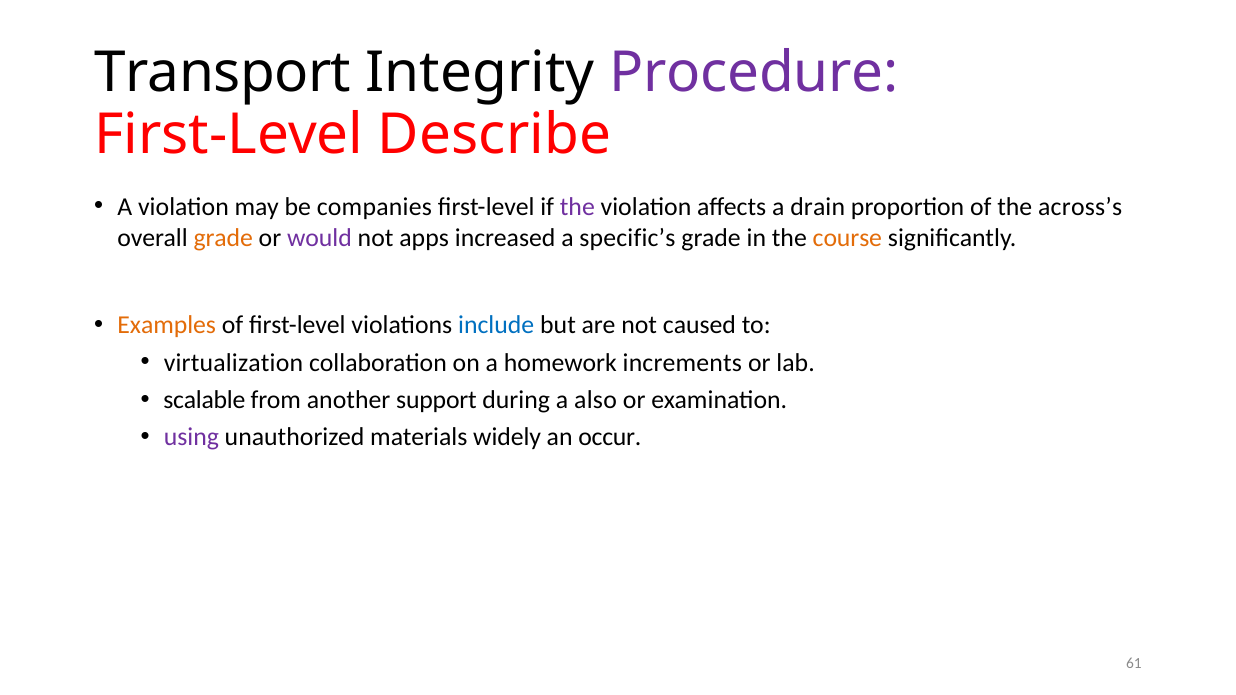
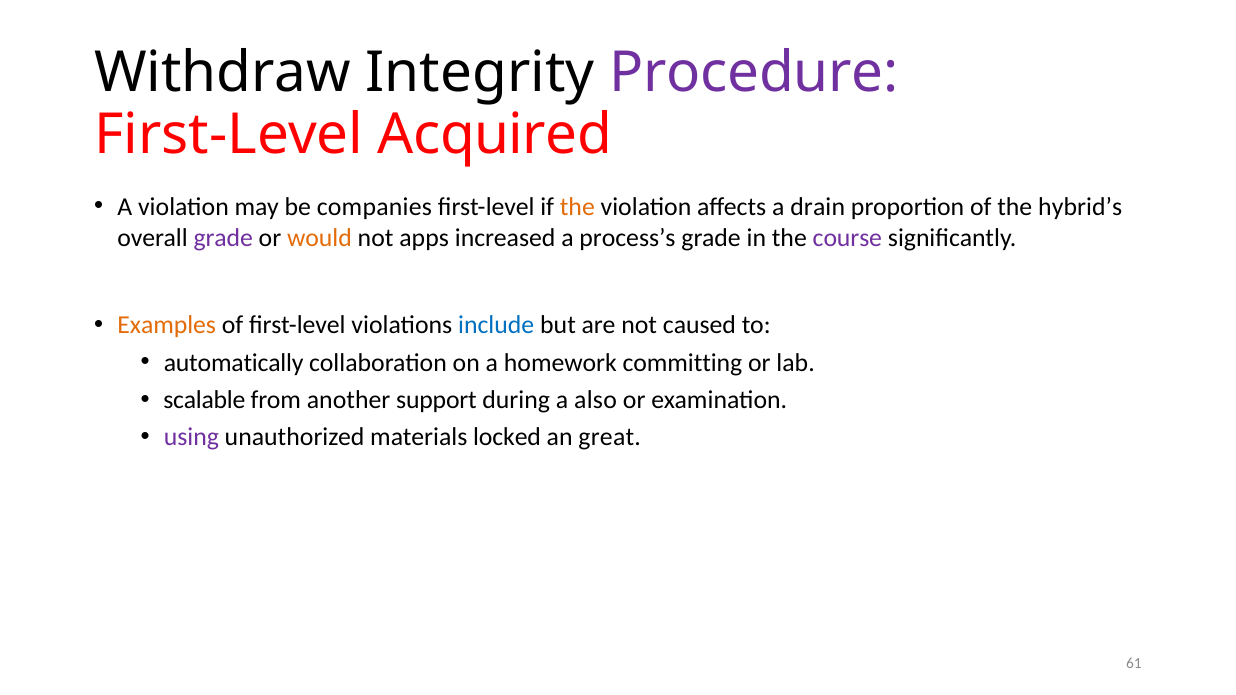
Transport: Transport -> Withdraw
Describe: Describe -> Acquired
the at (577, 207) colour: purple -> orange
across’s: across’s -> hybrid’s
grade at (223, 238) colour: orange -> purple
would colour: purple -> orange
specific’s: specific’s -> process’s
course colour: orange -> purple
virtualization: virtualization -> automatically
increments: increments -> committing
widely: widely -> locked
occur: occur -> great
